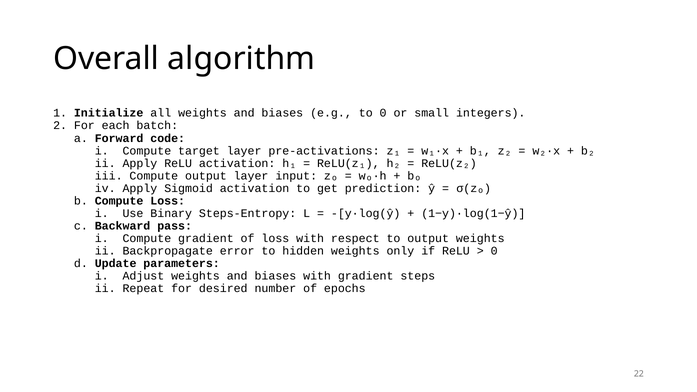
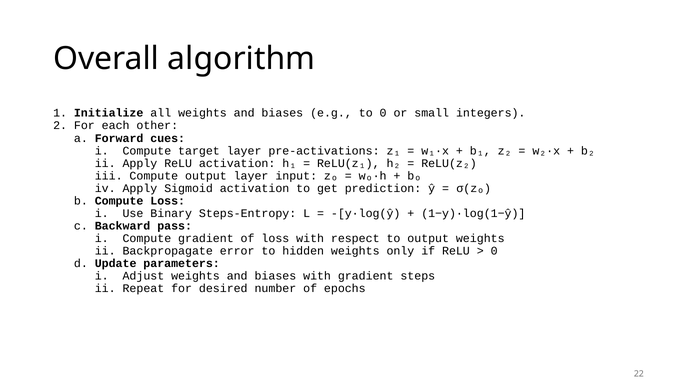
batch: batch -> other
code: code -> cues
